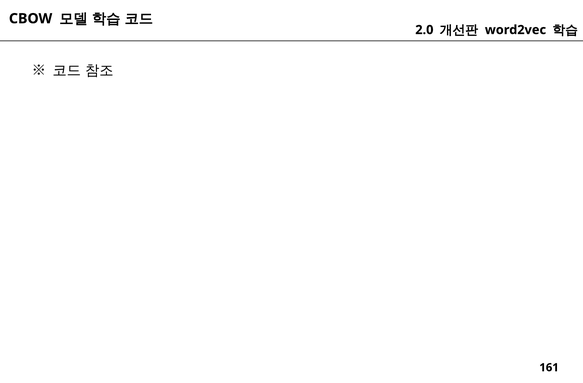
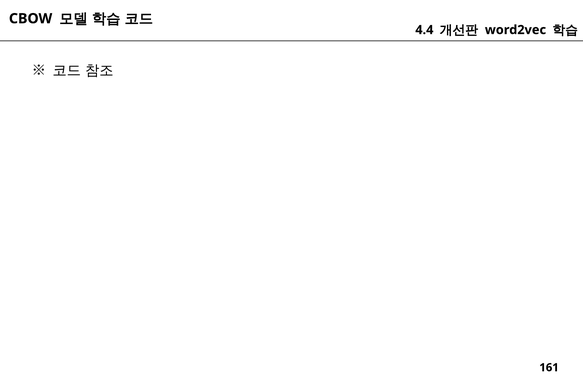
2.0: 2.0 -> 4.4
